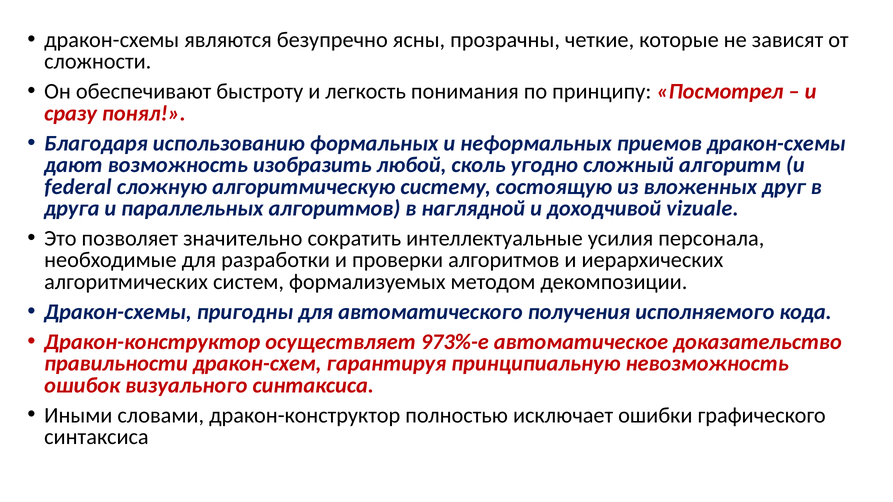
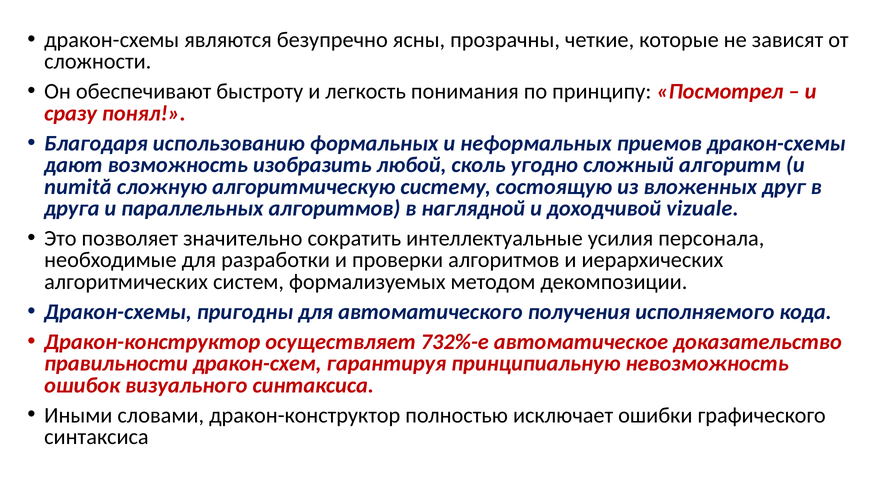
federal: federal -> numită
973%-е: 973%-е -> 732%-е
